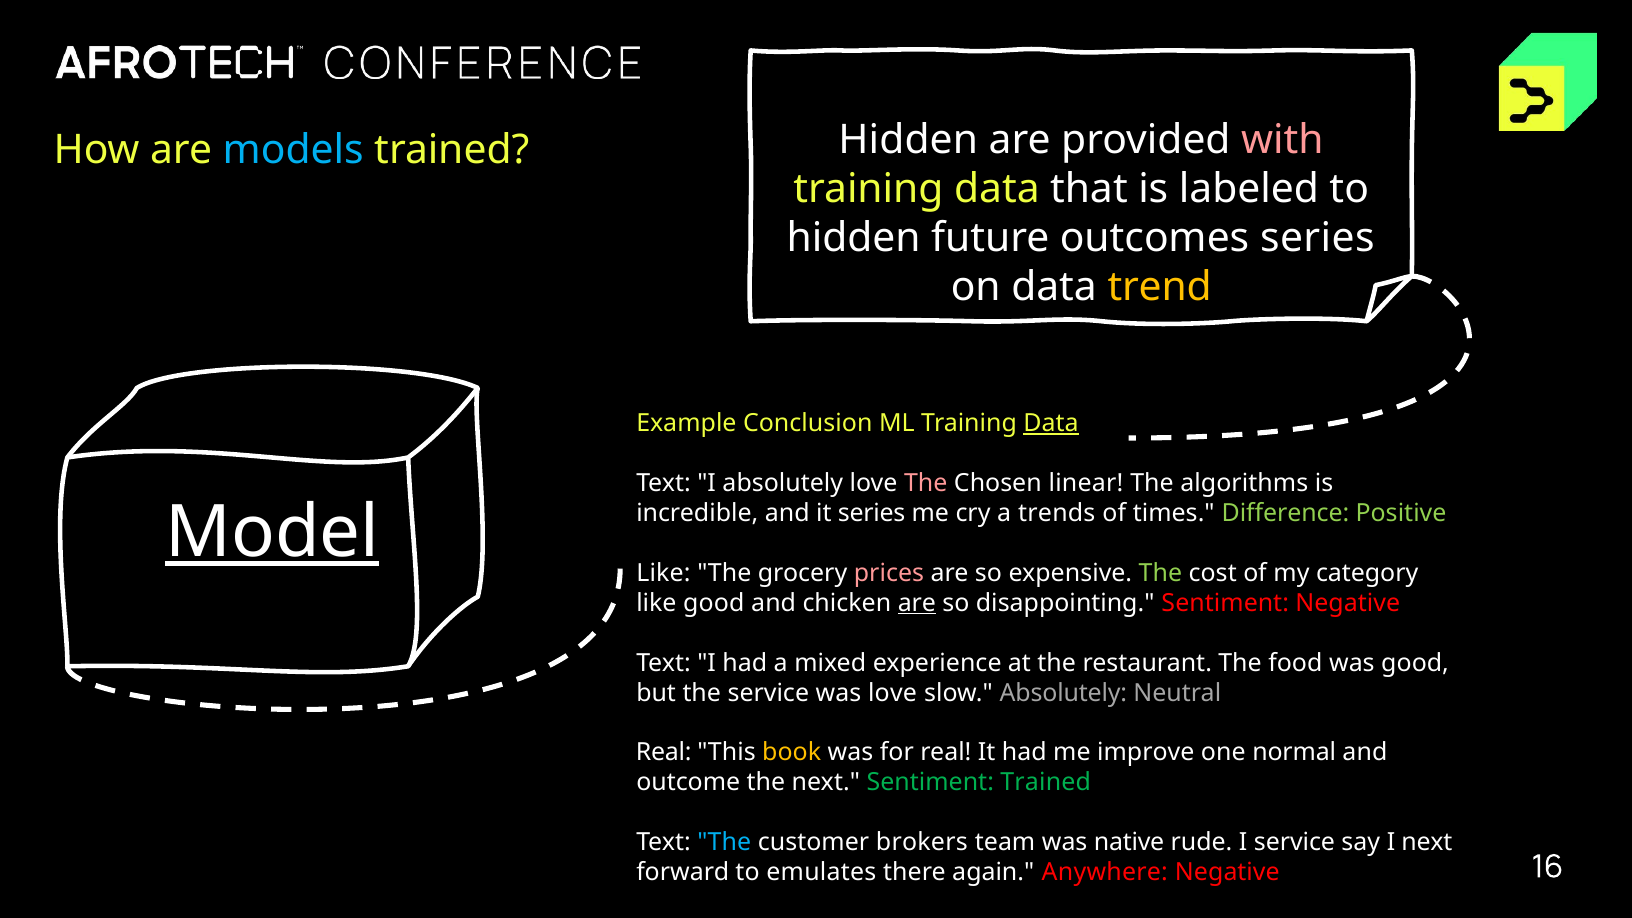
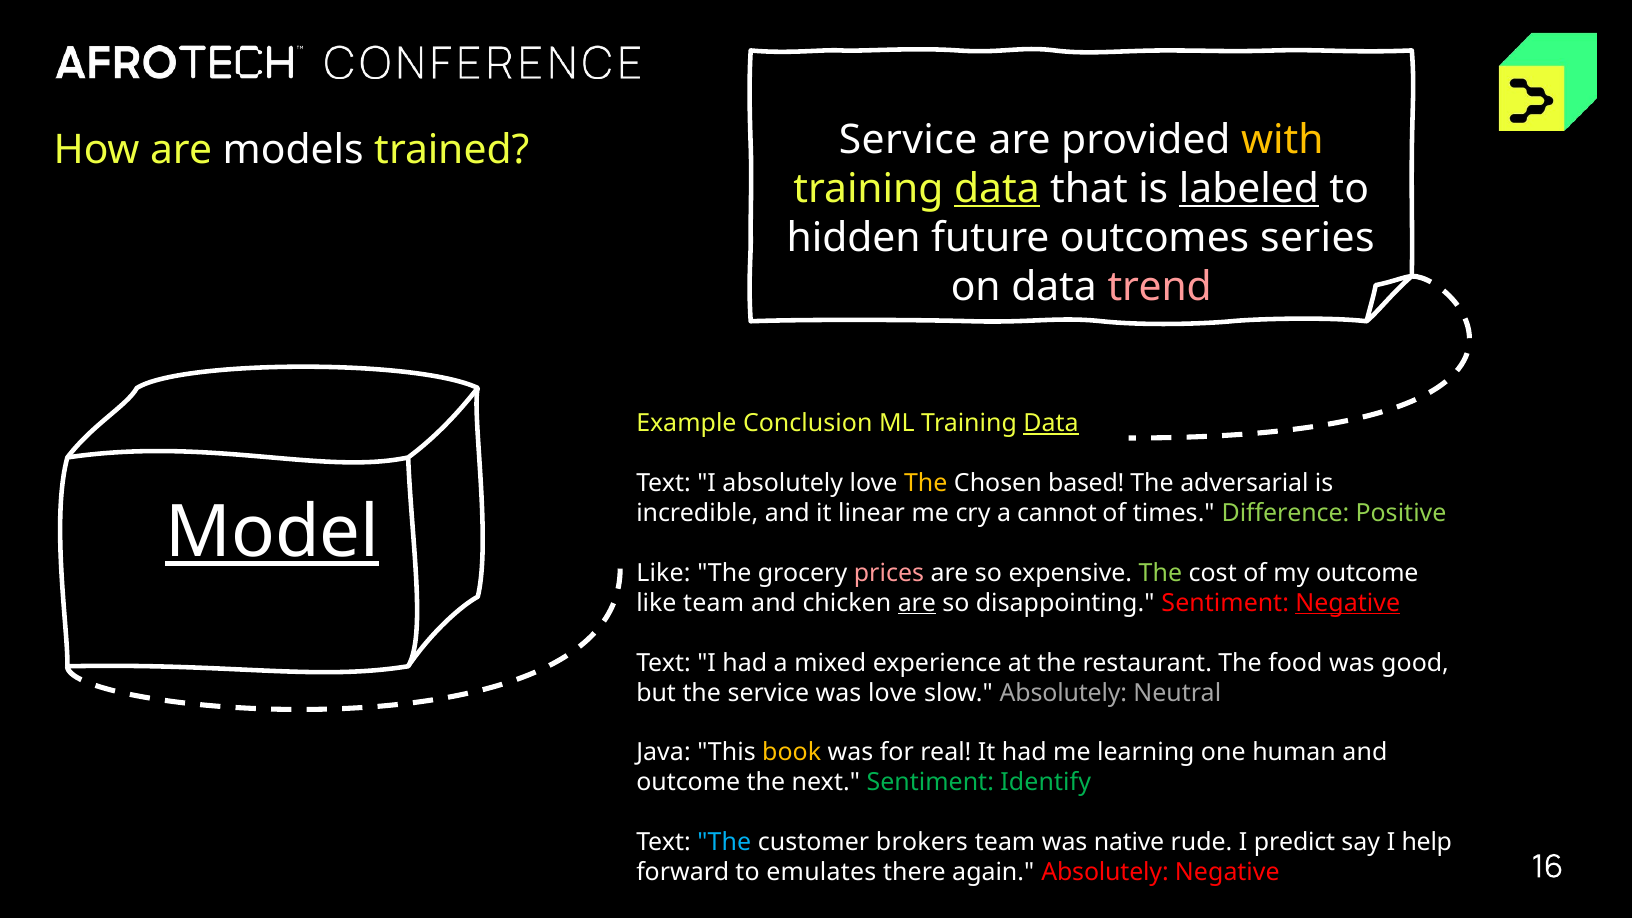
Hidden at (908, 140): Hidden -> Service
with colour: pink -> yellow
models colour: light blue -> white
data at (997, 189) underline: none -> present
labeled underline: none -> present
trend colour: yellow -> pink
The at (926, 483) colour: pink -> yellow
linear: linear -> based
algorithms: algorithms -> adversarial
it series: series -> linear
trends: trends -> cannot
my category: category -> outcome
like good: good -> team
Negative at (1348, 603) underline: none -> present
Real at (664, 753): Real -> Java
improve: improve -> learning
normal: normal -> human
Sentiment Trained: Trained -> Identify
I service: service -> predict
I next: next -> help
again Anywhere: Anywhere -> Absolutely
